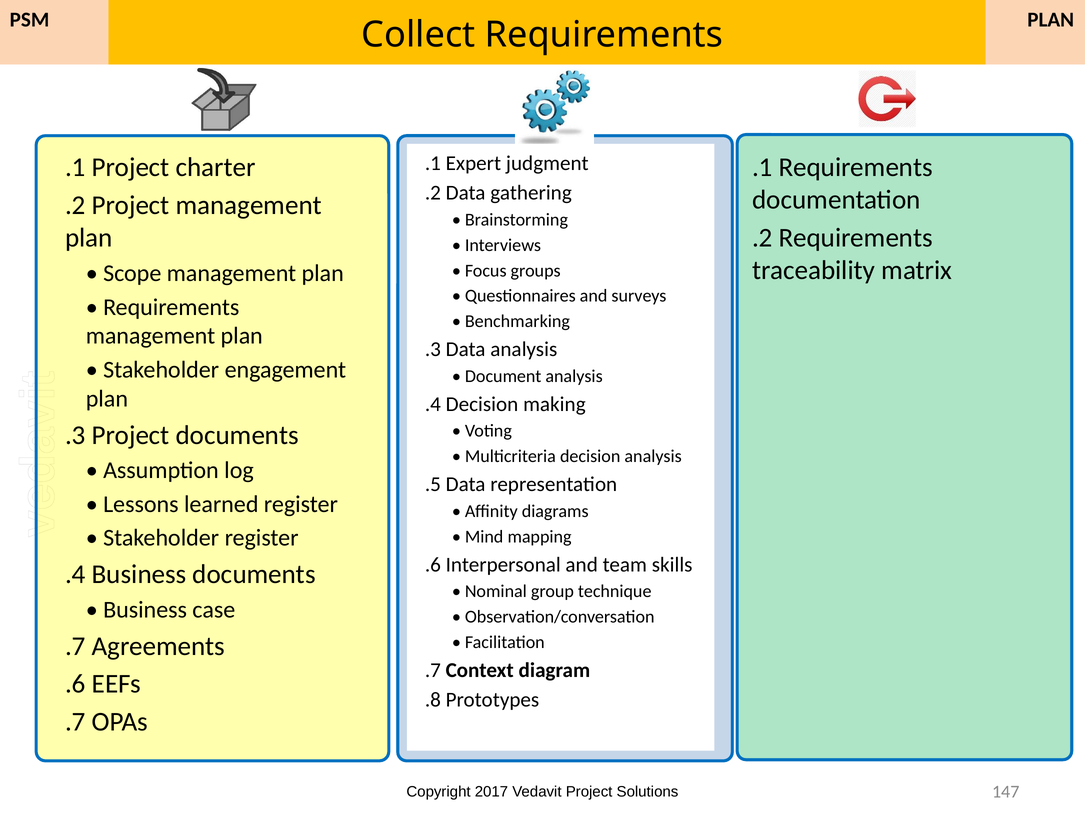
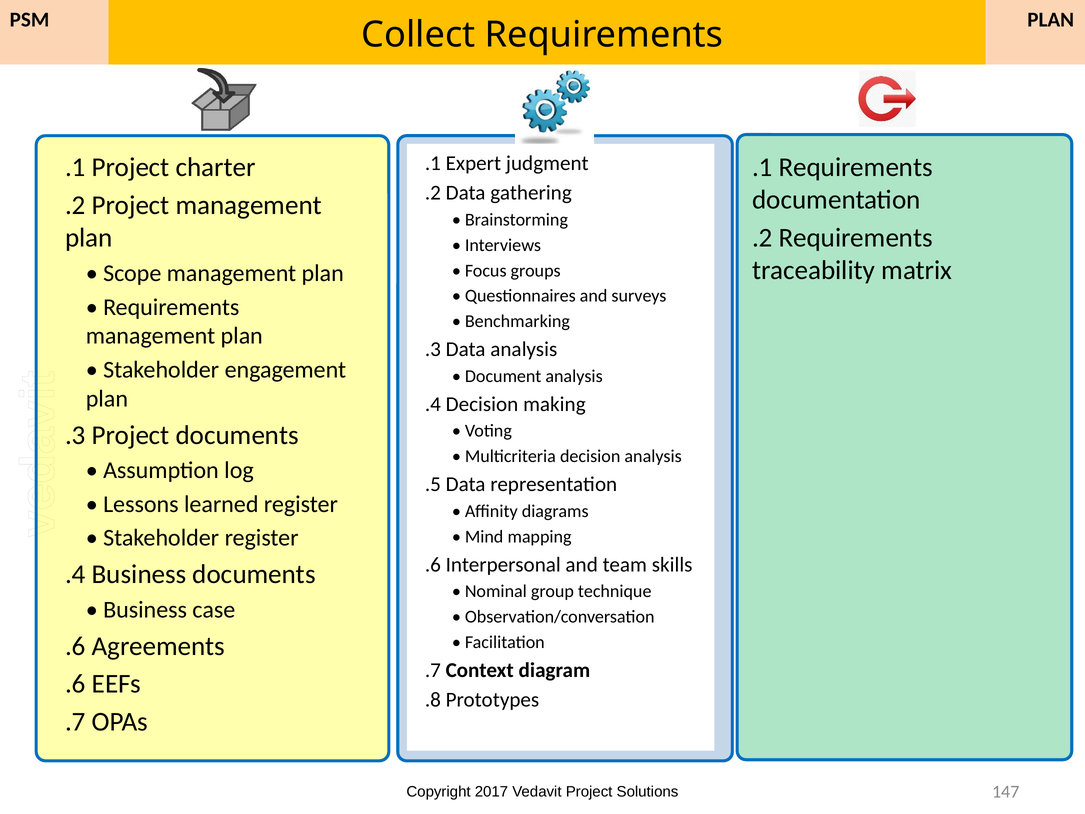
.7 at (75, 646): .7 -> .6
